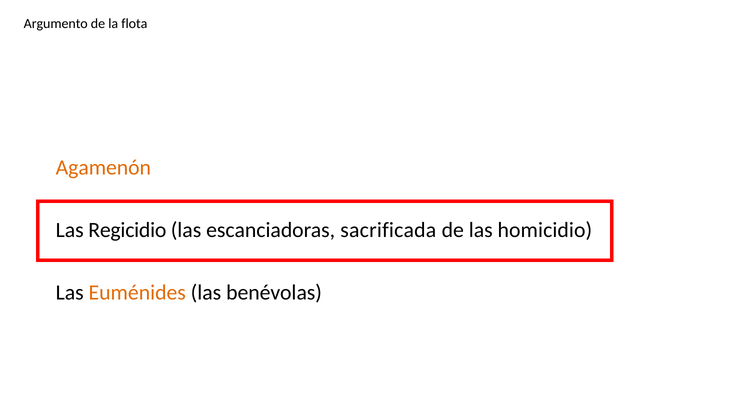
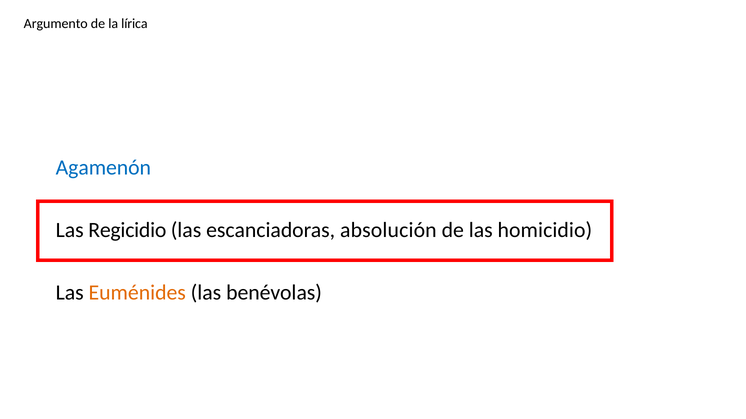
flota: flota -> lírica
Agamenón colour: orange -> blue
sacrificada: sacrificada -> absolución
